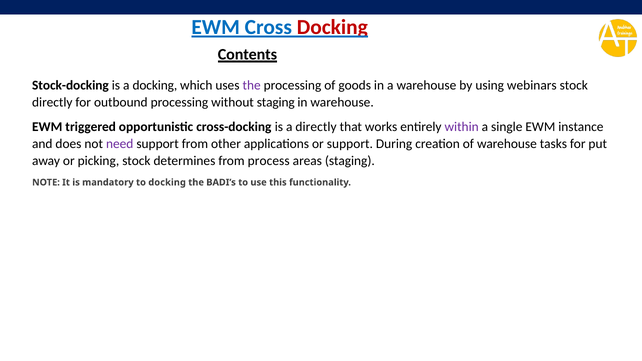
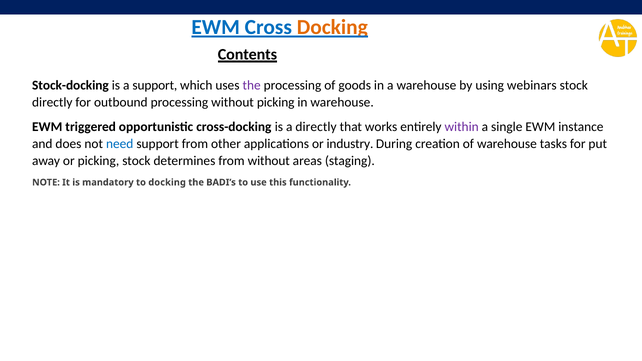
Docking at (332, 27) colour: red -> orange
a docking: docking -> support
without staging: staging -> picking
need colour: purple -> blue
or support: support -> industry
from process: process -> without
